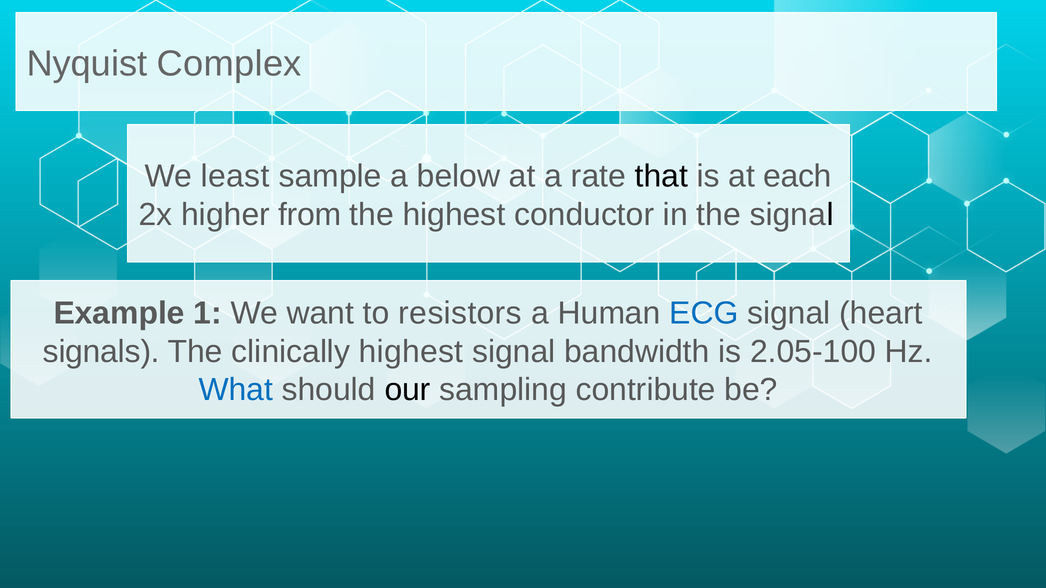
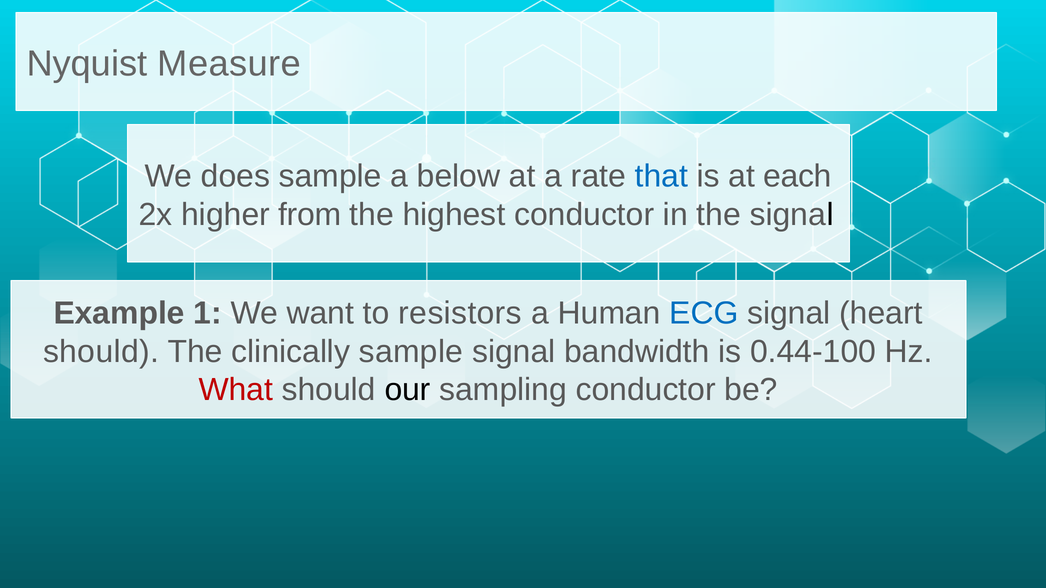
Complex: Complex -> Measure
least: least -> does
that colour: black -> blue
signals at (101, 352): signals -> should
clinically highest: highest -> sample
2.05-100: 2.05-100 -> 0.44-100
What colour: blue -> red
sampling contribute: contribute -> conductor
